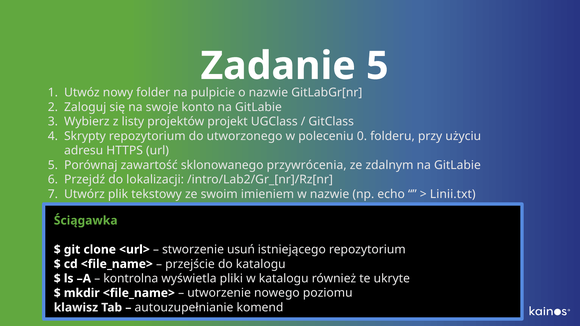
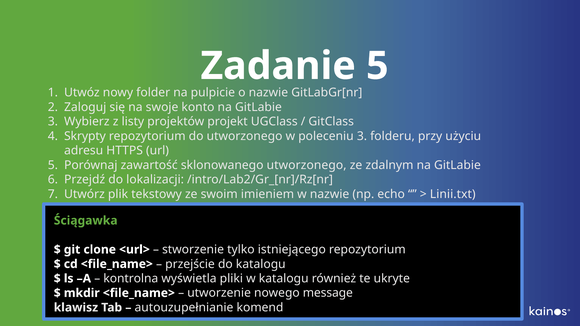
poleceniu 0: 0 -> 3
sklonowanego przywrócenia: przywrócenia -> utworzonego
usuń: usuń -> tylko
poziomu: poziomu -> message
